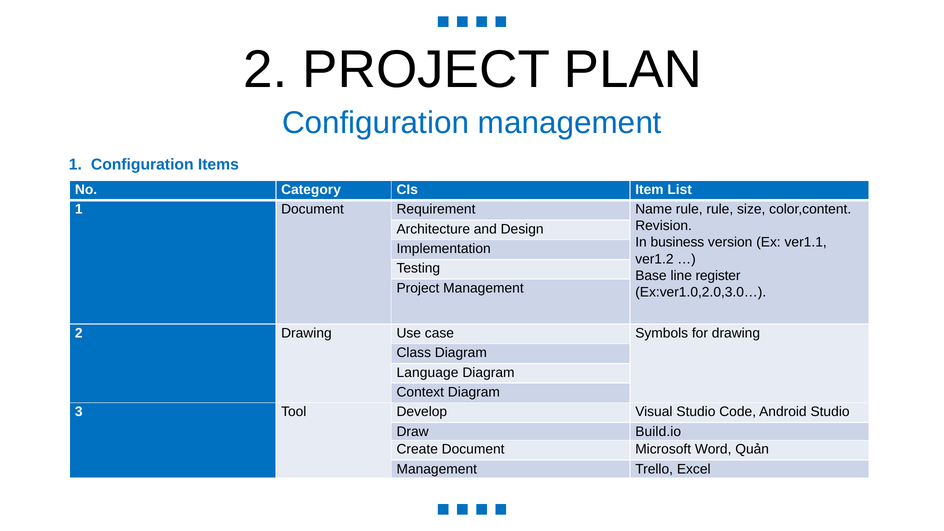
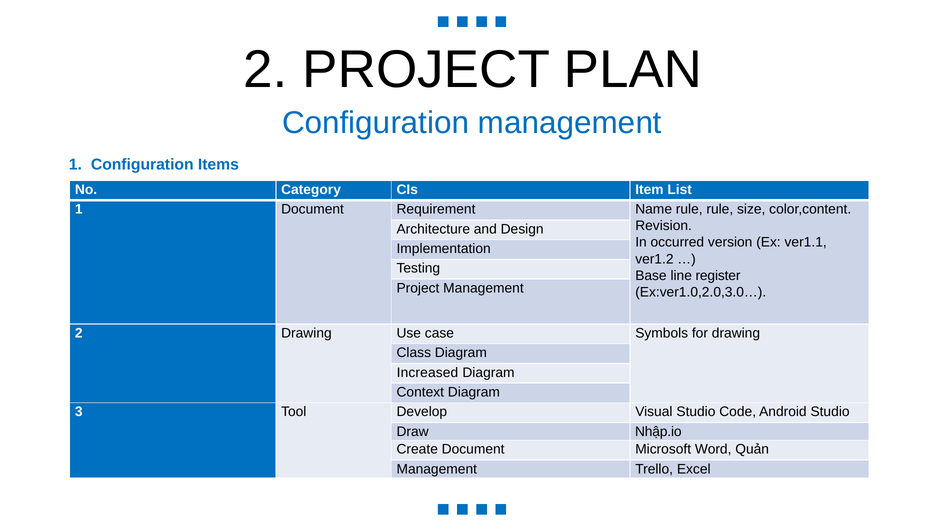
business: business -> occurred
Language: Language -> Increased
Build.io: Build.io -> Nhập.io
